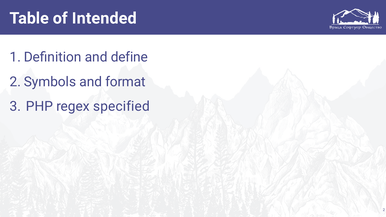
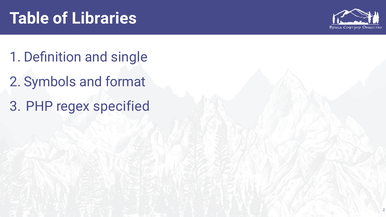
Intended: Intended -> Libraries
define: define -> single
